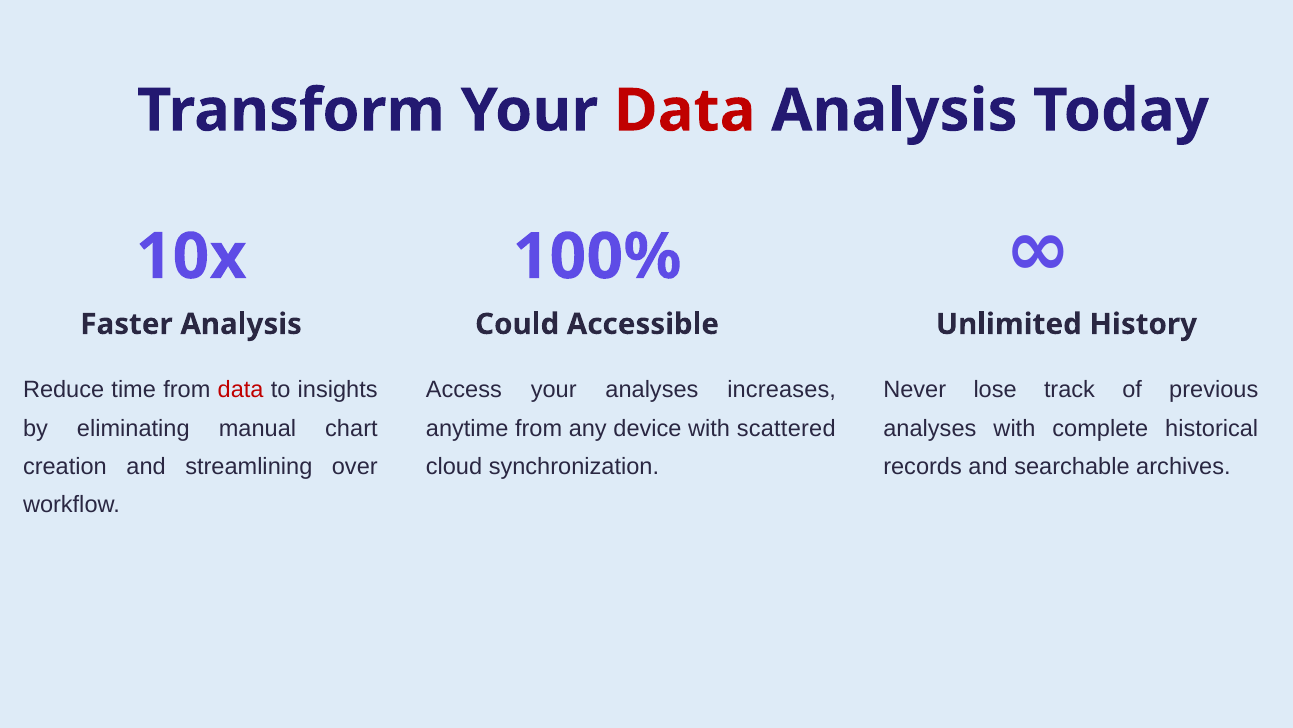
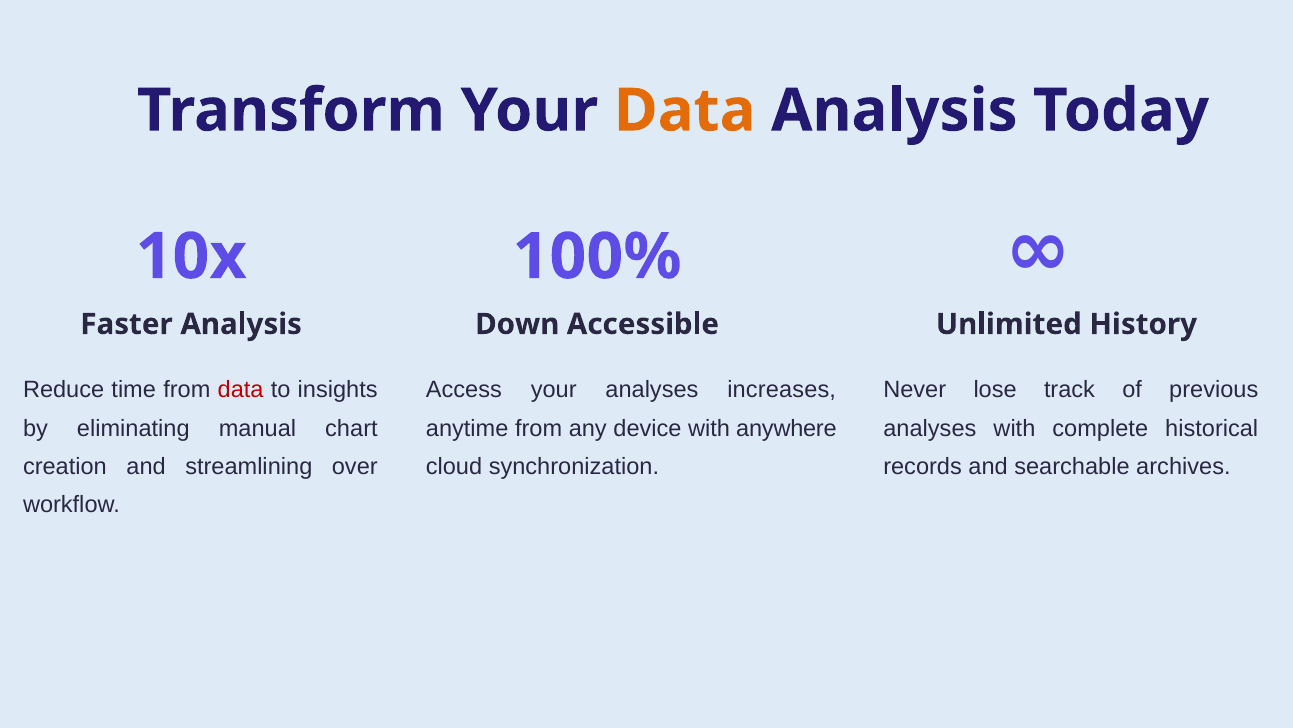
Data at (685, 111) colour: red -> orange
Could: Could -> Down
scattered: scattered -> anywhere
